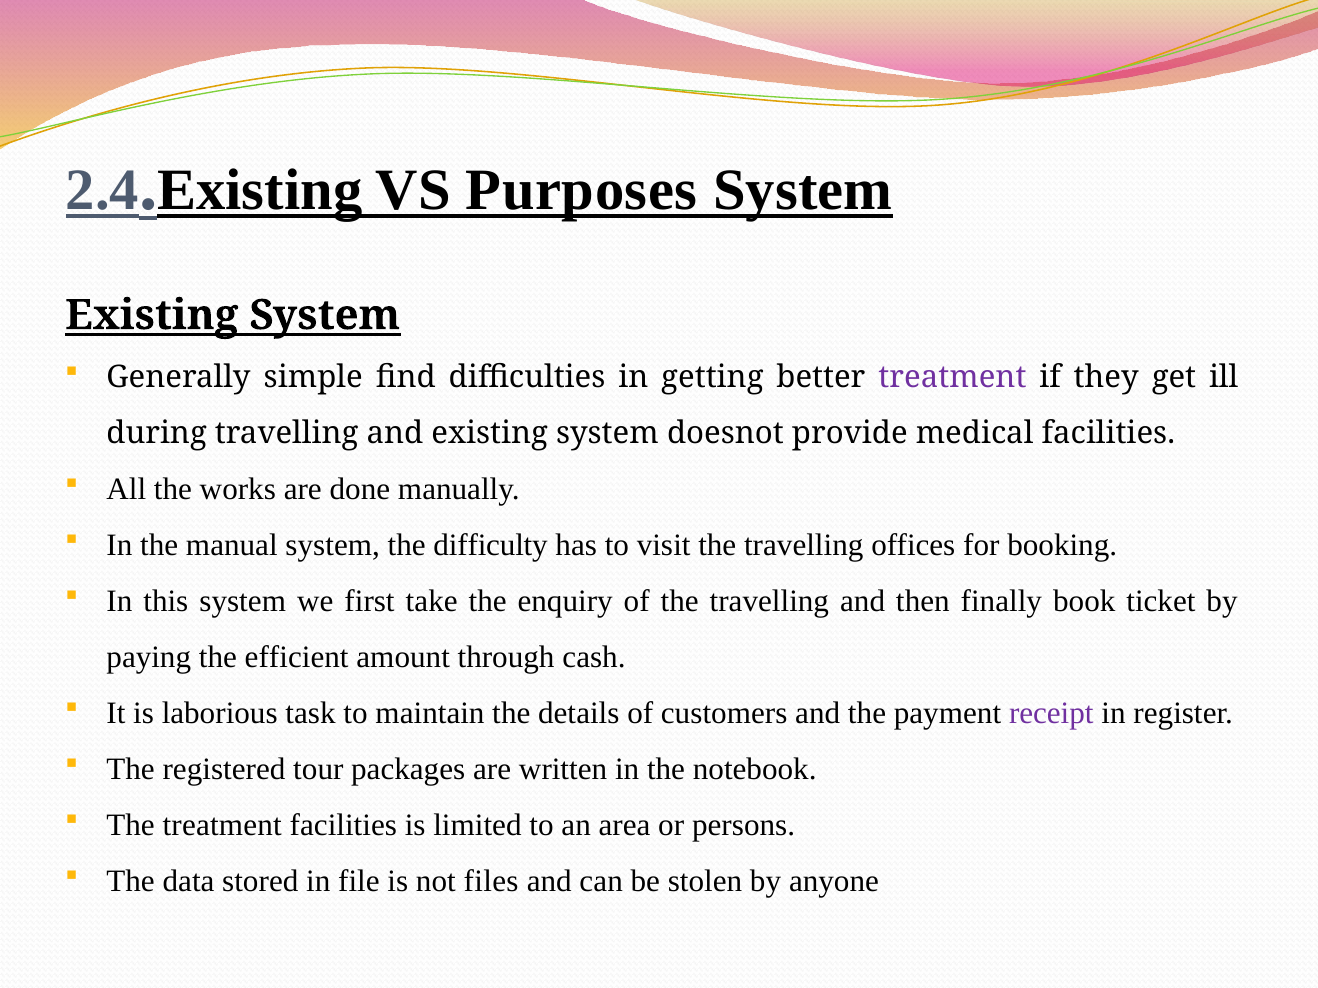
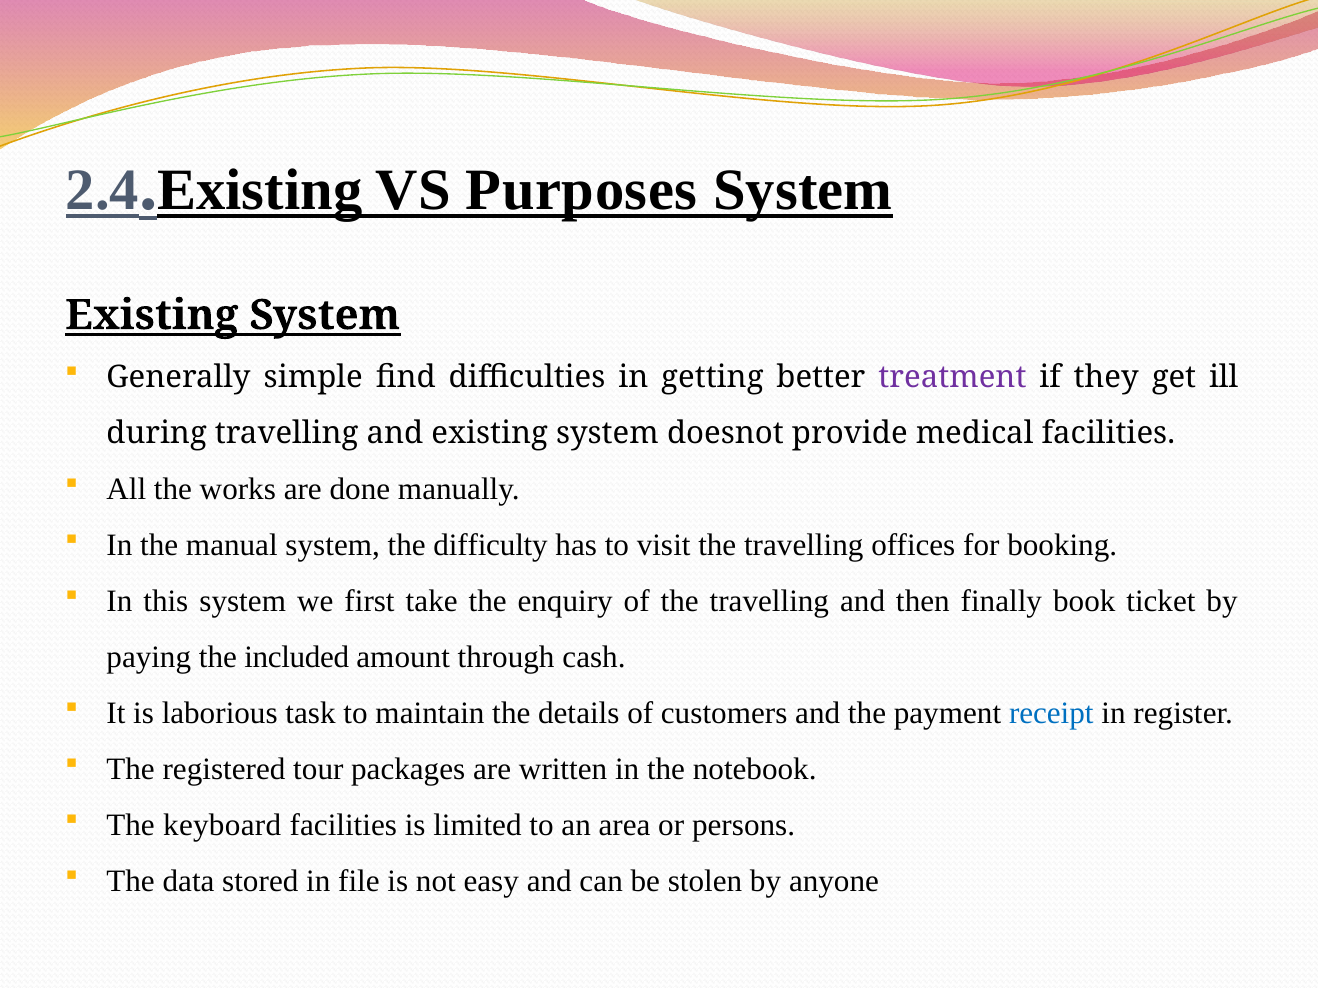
efficient: efficient -> included
receipt colour: purple -> blue
The treatment: treatment -> keyboard
files: files -> easy
